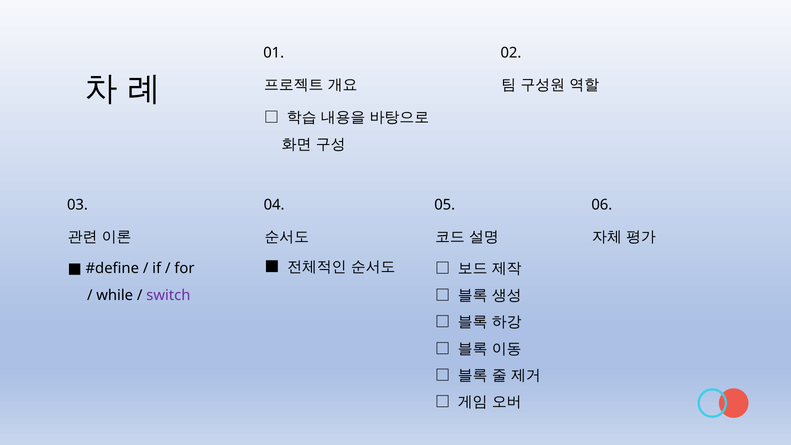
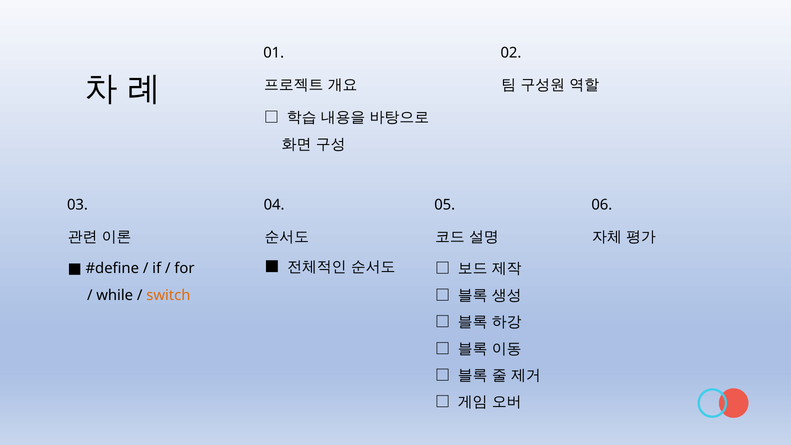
switch colour: purple -> orange
